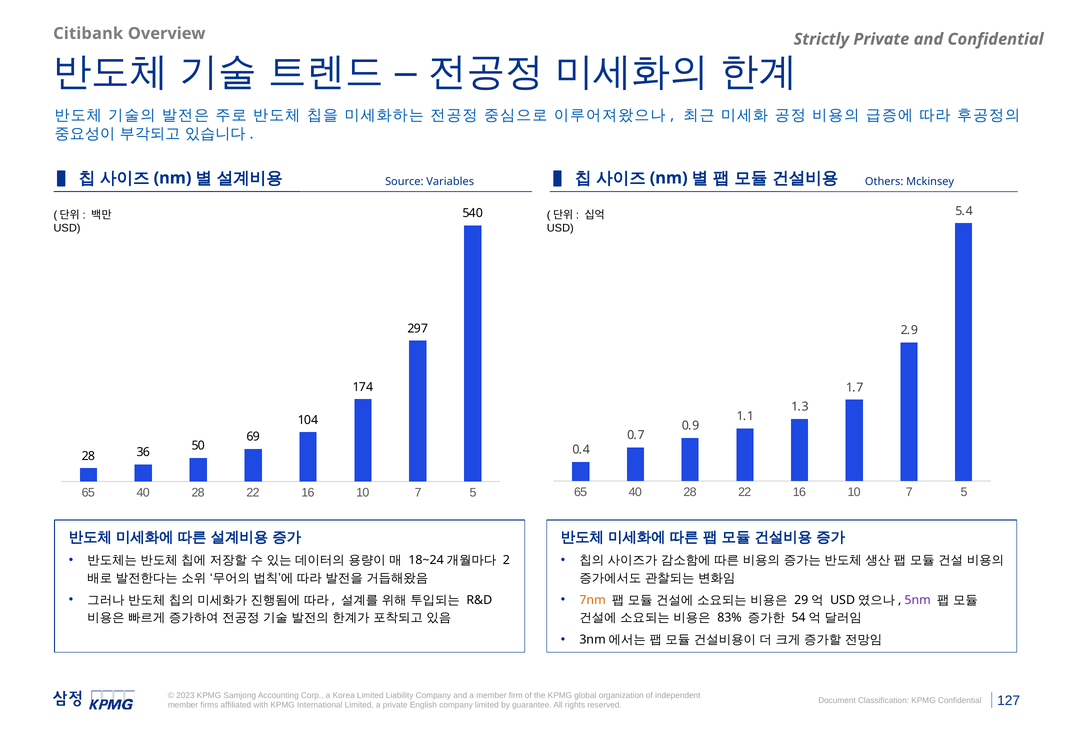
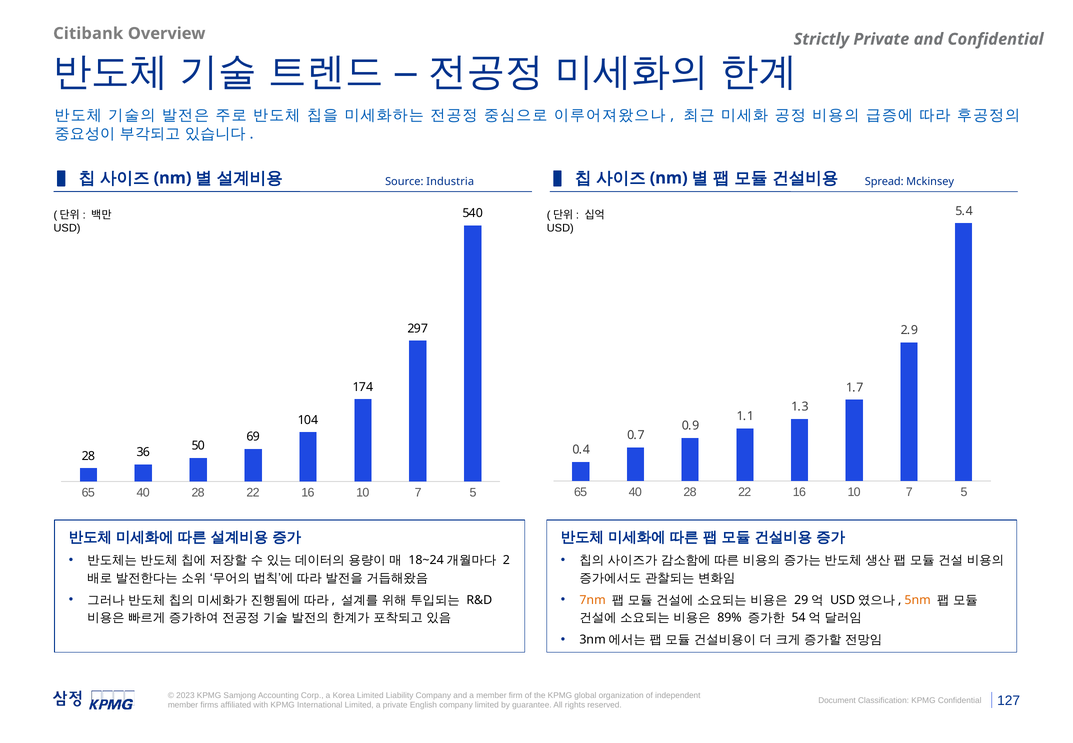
Variables: Variables -> Industria
Others: Others -> Spread
5nm colour: purple -> orange
83%: 83% -> 89%
